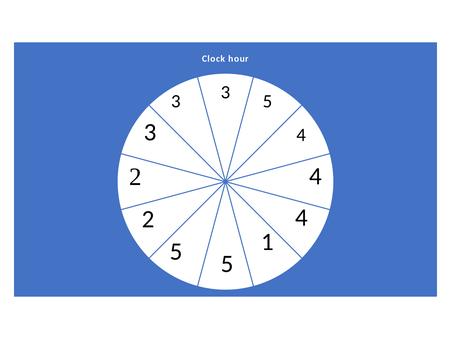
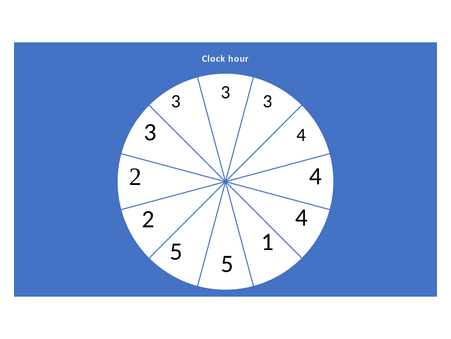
3 3 5: 5 -> 3
